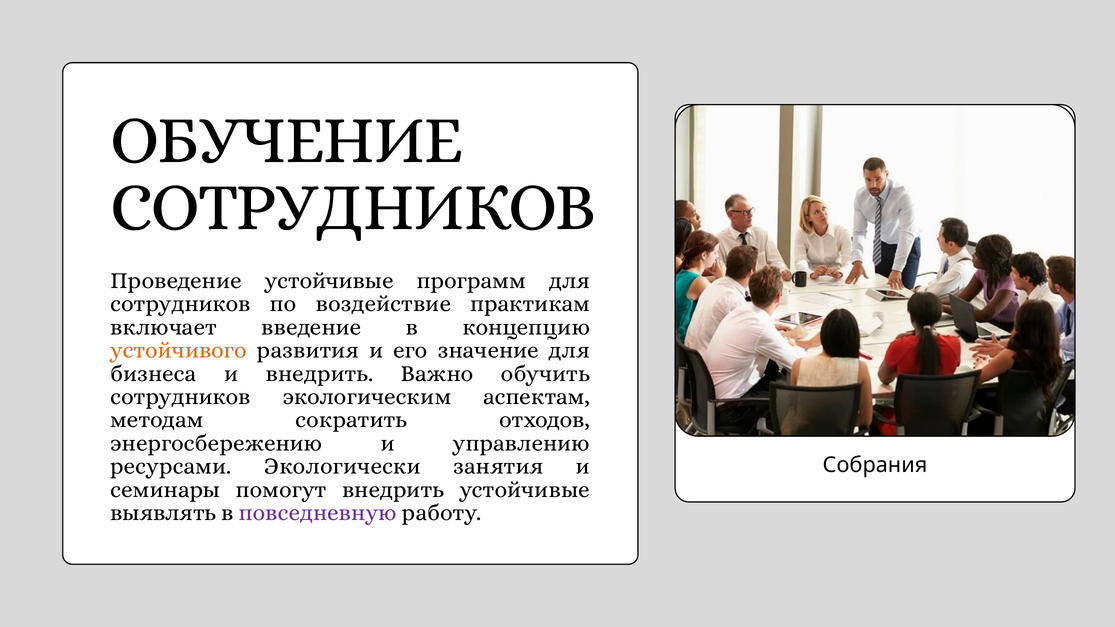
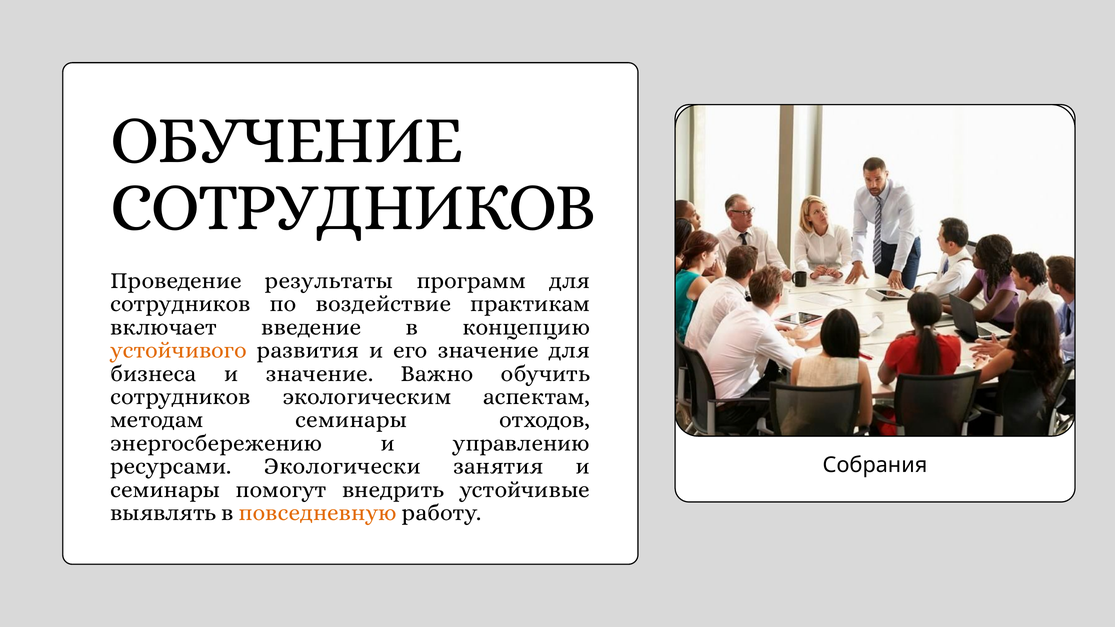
Проведение устойчивые: устойчивые -> результаты
и внедрить: внедрить -> значение
методам сократить: сократить -> семинары
повседневную colour: purple -> orange
